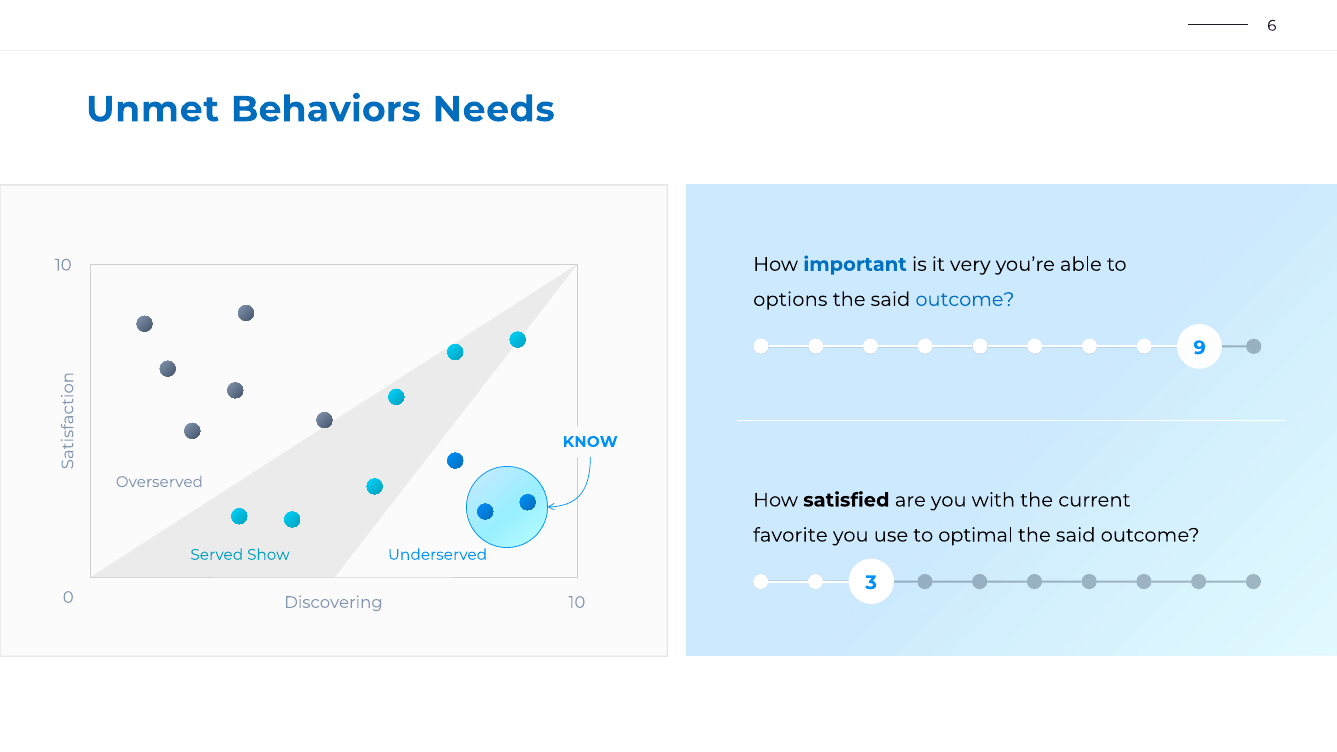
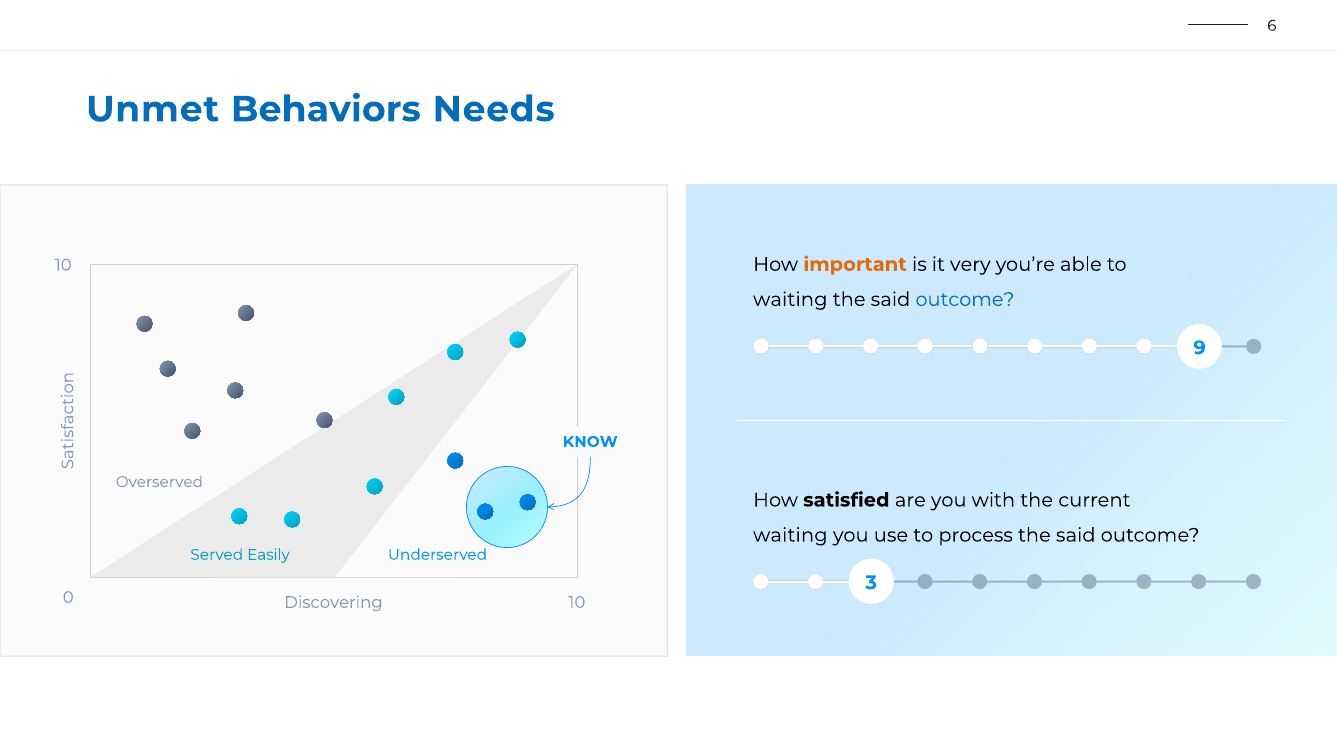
important colour: blue -> orange
options at (790, 300): options -> waiting
favorite at (790, 535): favorite -> waiting
optimal: optimal -> process
Show: Show -> Easily
